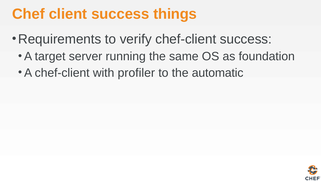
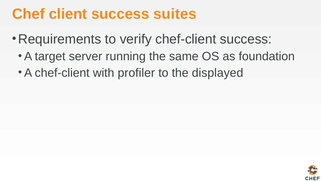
things: things -> suites
automatic: automatic -> displayed
